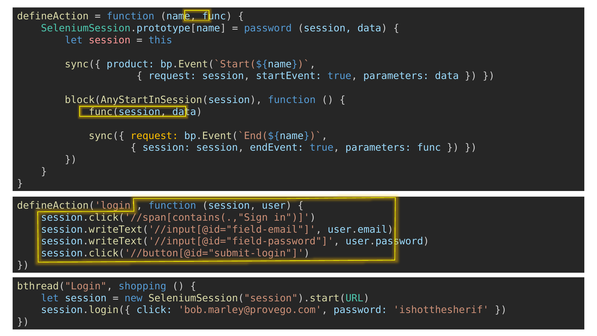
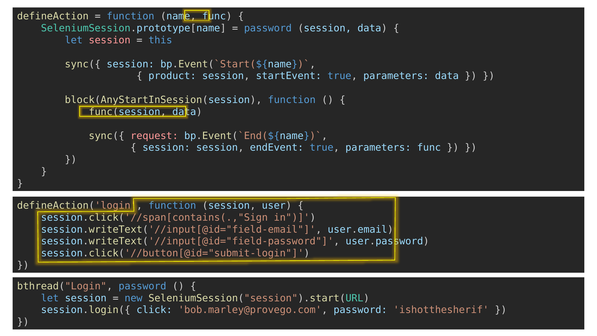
sync({ product: product -> session
request at (172, 76): request -> product
request at (154, 136) colour: yellow -> pink
bthread("Login shopping: shopping -> password
